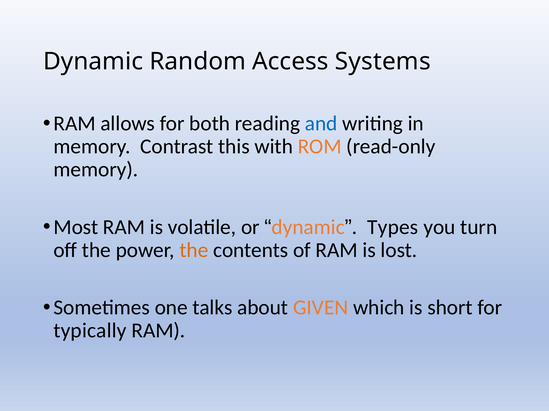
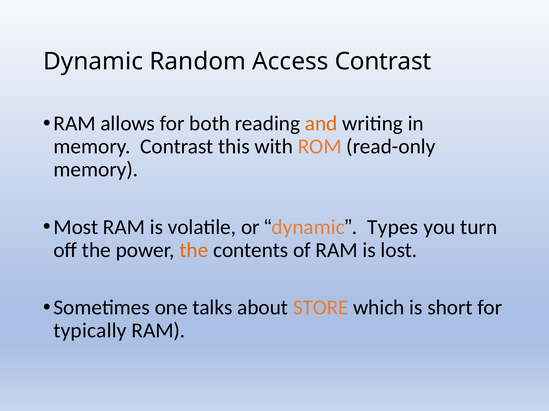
Access Systems: Systems -> Contrast
and colour: blue -> orange
GIVEN: GIVEN -> STORE
